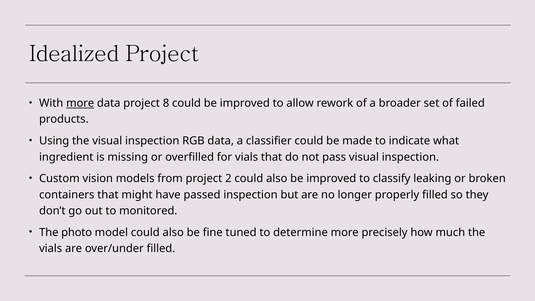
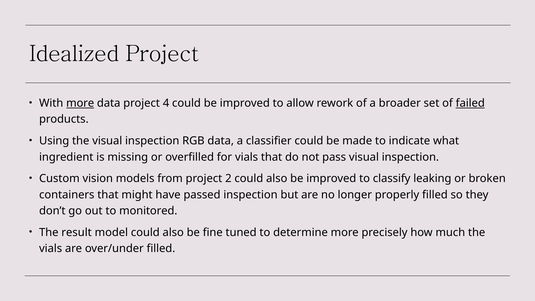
8: 8 -> 4
failed underline: none -> present
photo: photo -> result
